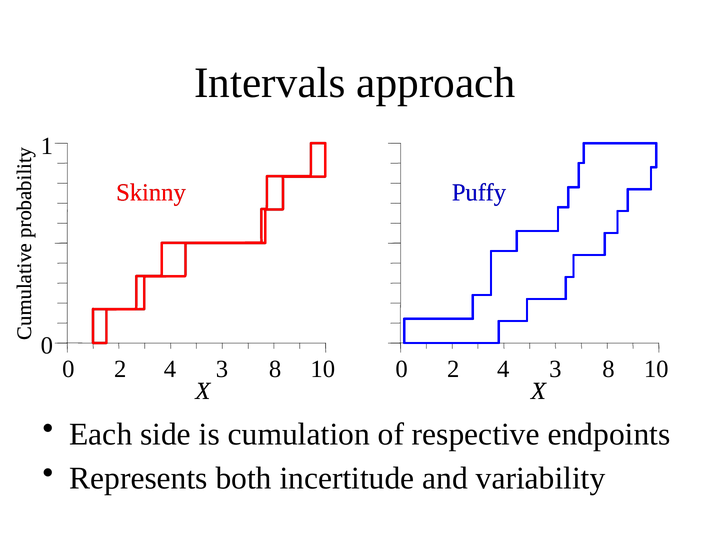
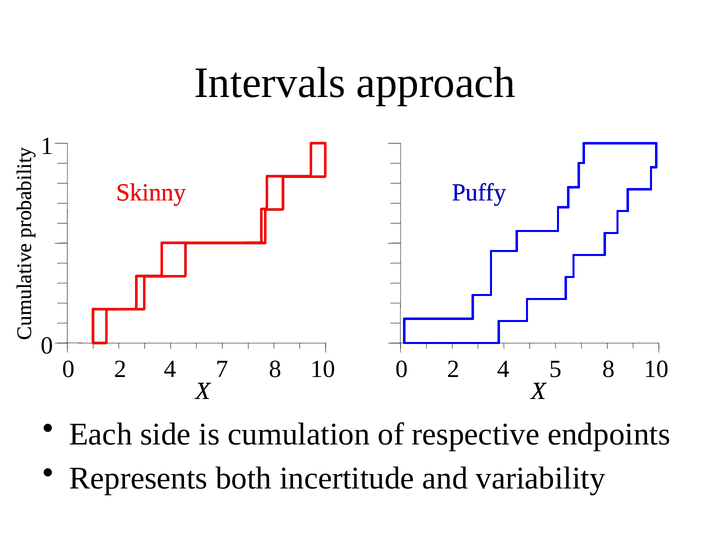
3 at (222, 369): 3 -> 7
3 at (555, 369): 3 -> 5
